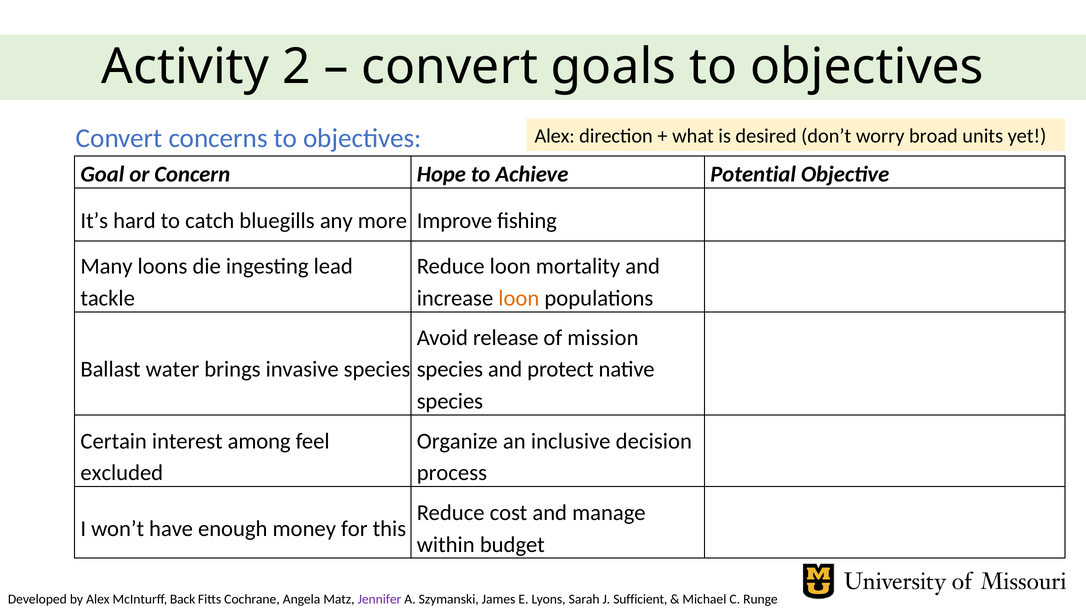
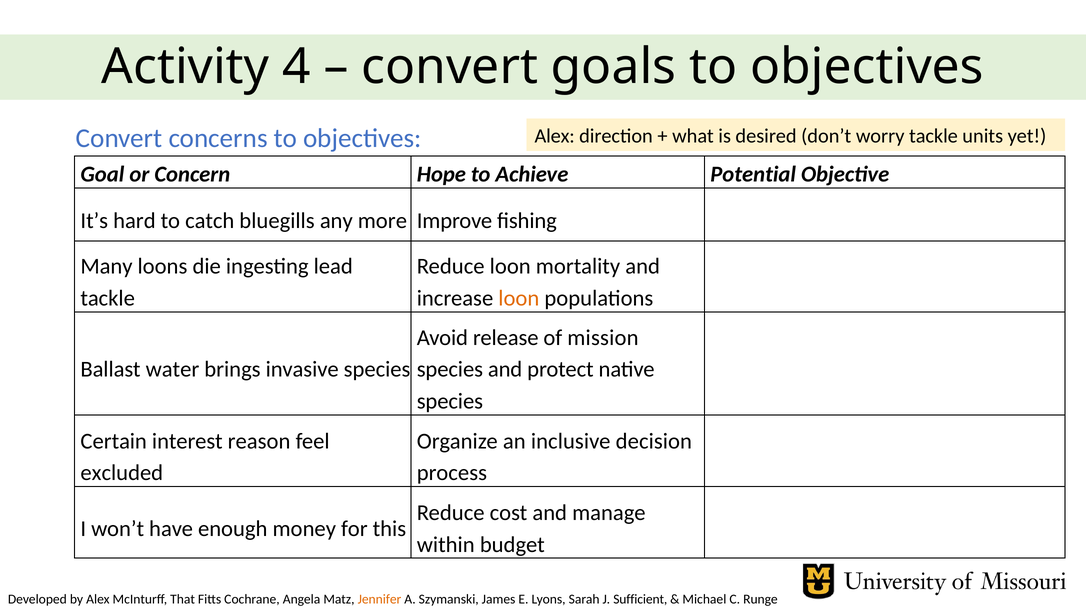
2: 2 -> 4
worry broad: broad -> tackle
among: among -> reason
Back: Back -> That
Jennifer colour: purple -> orange
